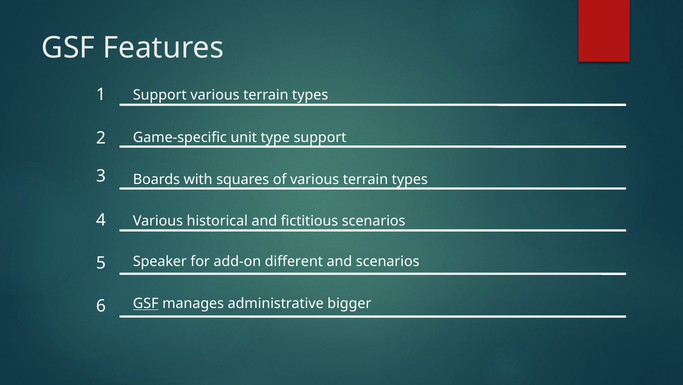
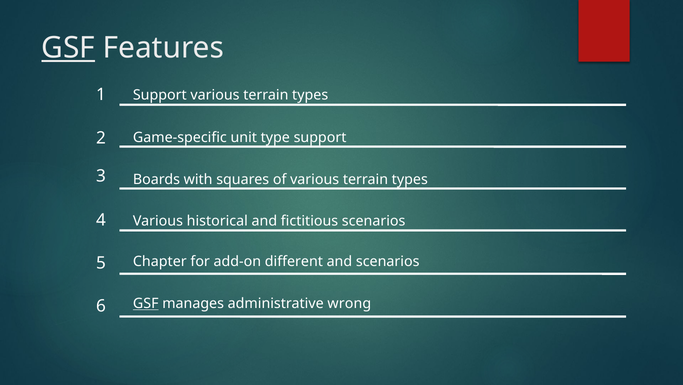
GSF at (68, 48) underline: none -> present
Speaker: Speaker -> Chapter
bigger: bigger -> wrong
